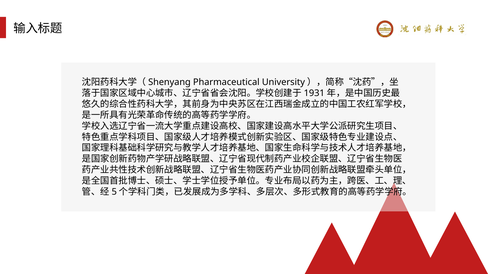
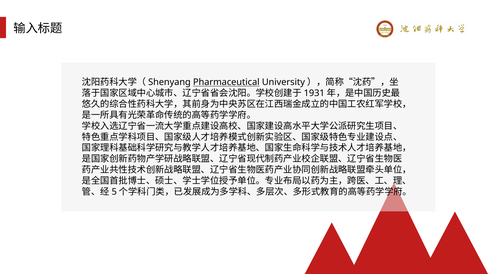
Pharmaceutical underline: none -> present
